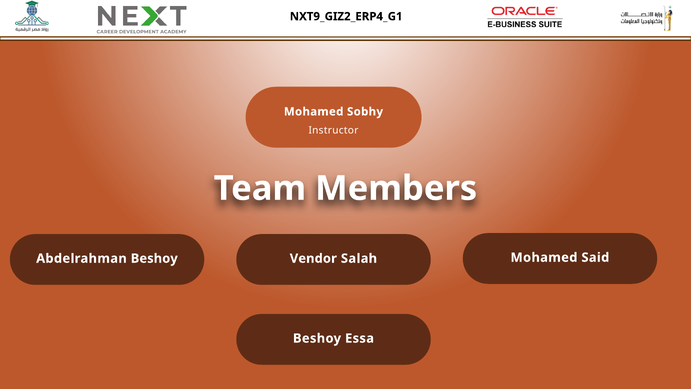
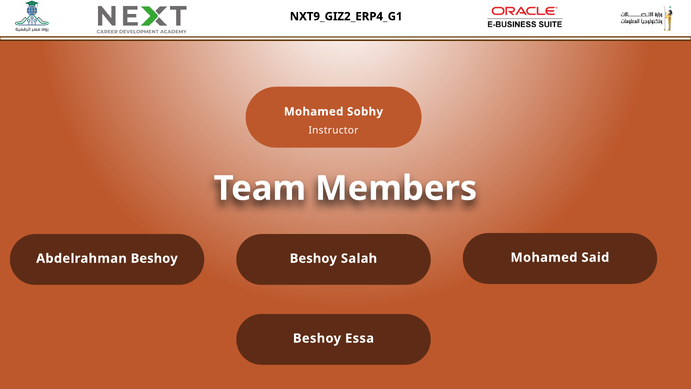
Vendor at (313, 258): Vendor -> Beshoy
